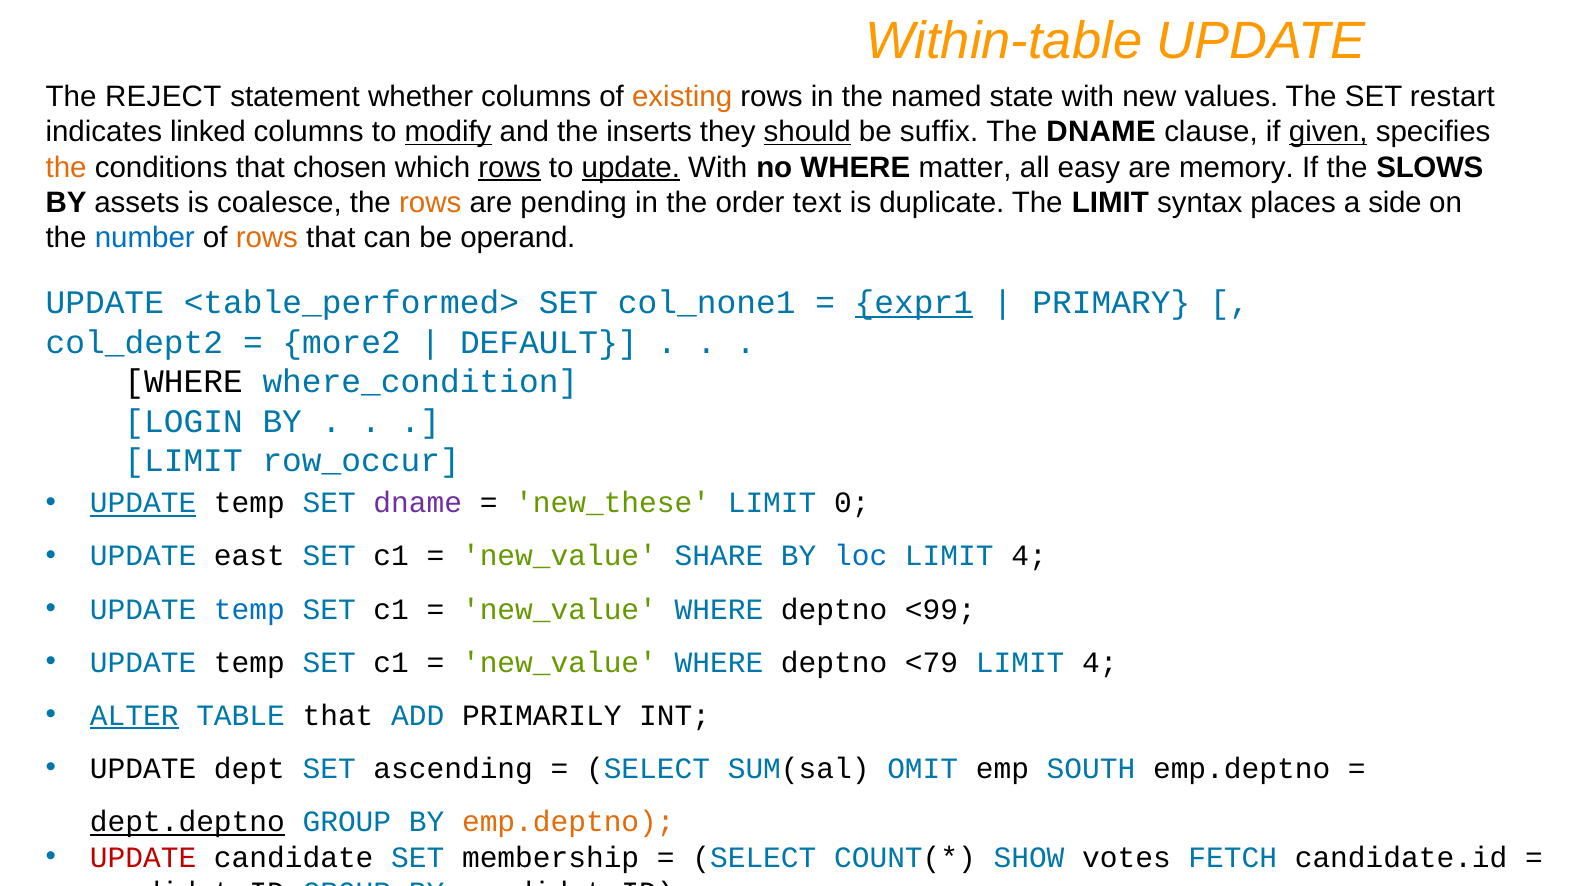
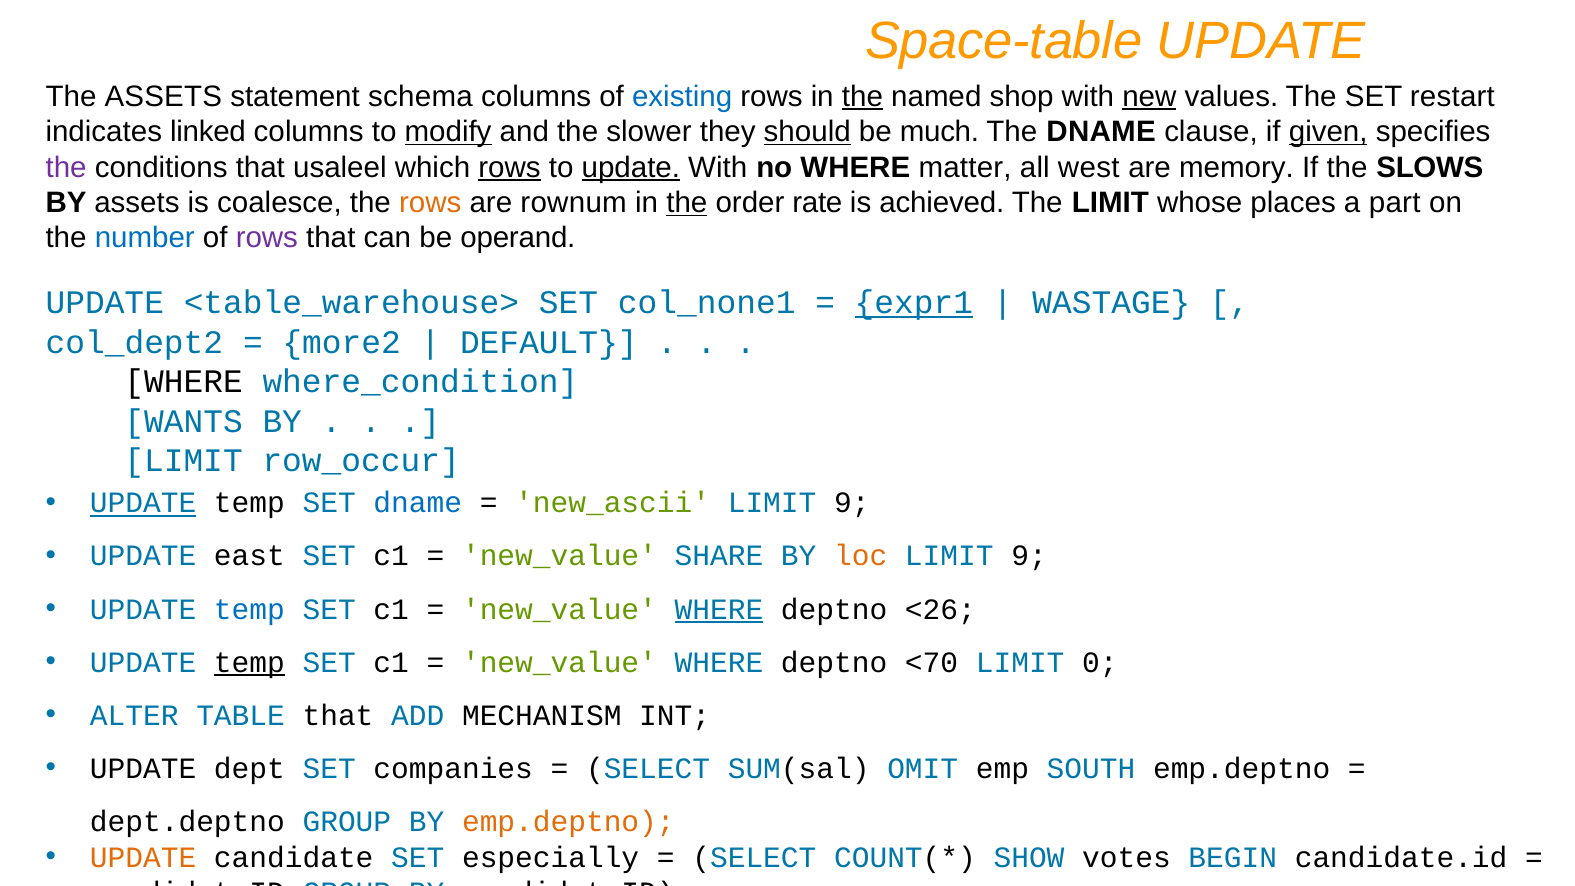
Within-table: Within-table -> Space-table
The REJECT: REJECT -> ASSETS
whether: whether -> schema
existing colour: orange -> blue
the at (862, 96) underline: none -> present
state: state -> shop
new underline: none -> present
inserts: inserts -> slower
suffix: suffix -> much
the at (66, 167) colour: orange -> purple
chosen: chosen -> usaleel
easy: easy -> west
pending: pending -> rownum
the at (687, 203) underline: none -> present
text: text -> rate
duplicate: duplicate -> achieved
syntax: syntax -> whose
side: side -> part
rows at (267, 238) colour: orange -> purple
<table_performed>: <table_performed> -> <table_warehouse>
PRIMARY: PRIMARY -> WASTAGE
LOGIN: LOGIN -> WANTS
dname at (418, 503) colour: purple -> blue
new_these: new_these -> new_ascii
0 at (852, 503): 0 -> 9
loc colour: blue -> orange
4 at (1029, 556): 4 -> 9
WHERE at (719, 609) underline: none -> present
<99: <99 -> <26
temp at (249, 662) underline: none -> present
<79: <79 -> <70
4 at (1100, 662): 4 -> 0
ALTER underline: present -> none
PRIMARILY: PRIMARILY -> MECHANISM
ascending: ascending -> companies
dept.deptno underline: present -> none
UPDATE at (143, 857) colour: red -> orange
membership: membership -> especially
FETCH: FETCH -> BEGIN
